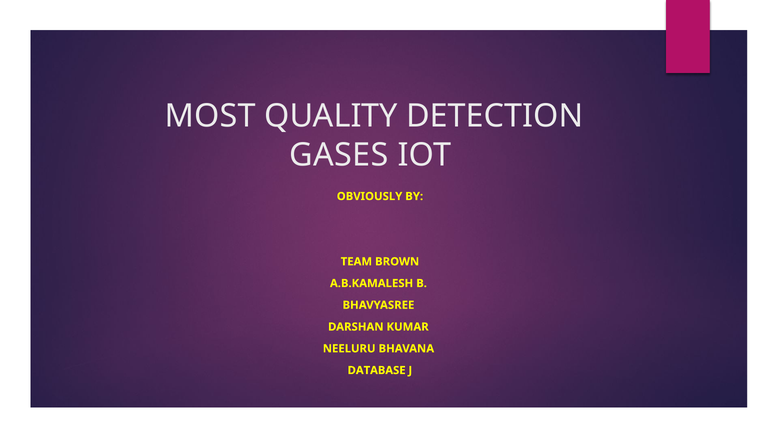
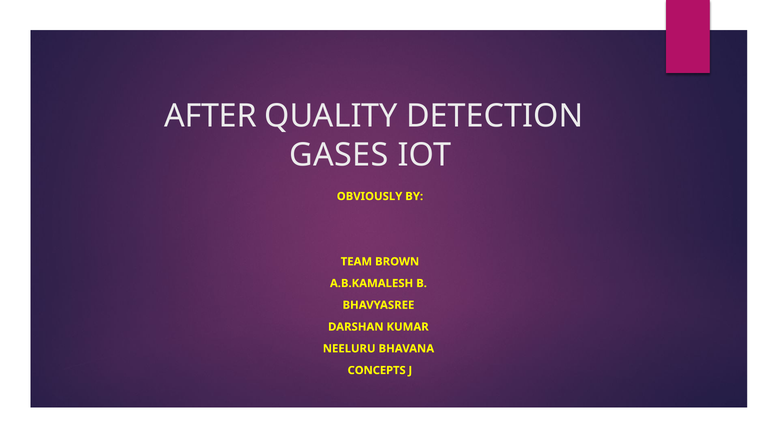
MOST: MOST -> AFTER
DATABASE: DATABASE -> CONCEPTS
